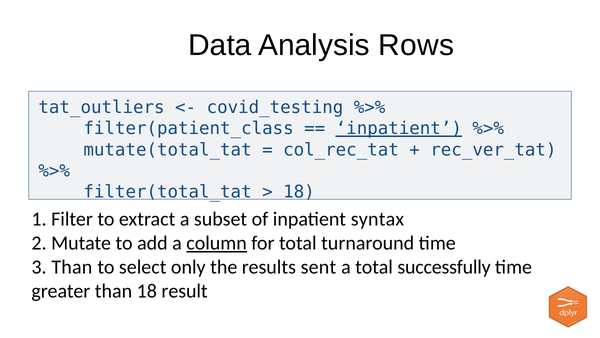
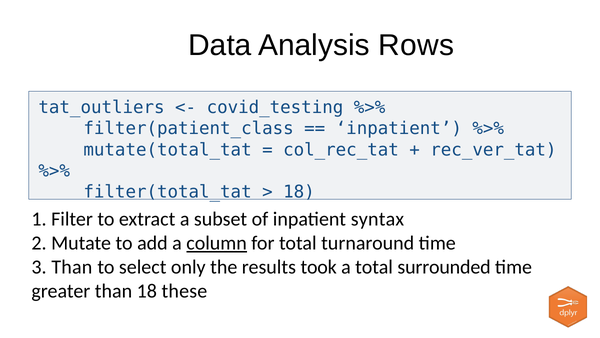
inpatient at (399, 129) underline: present -> none
sent: sent -> took
successfully: successfully -> surrounded
result: result -> these
